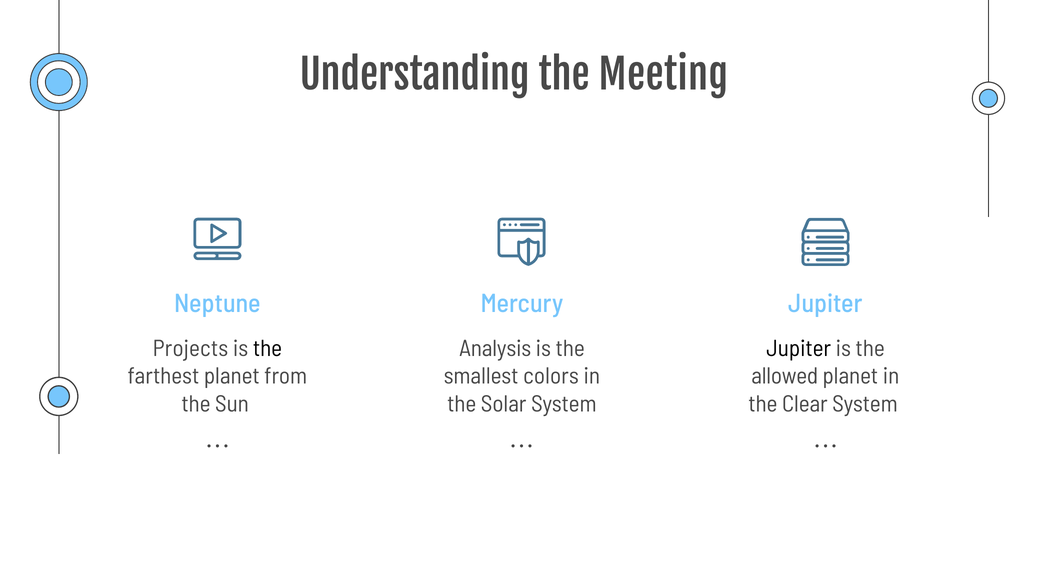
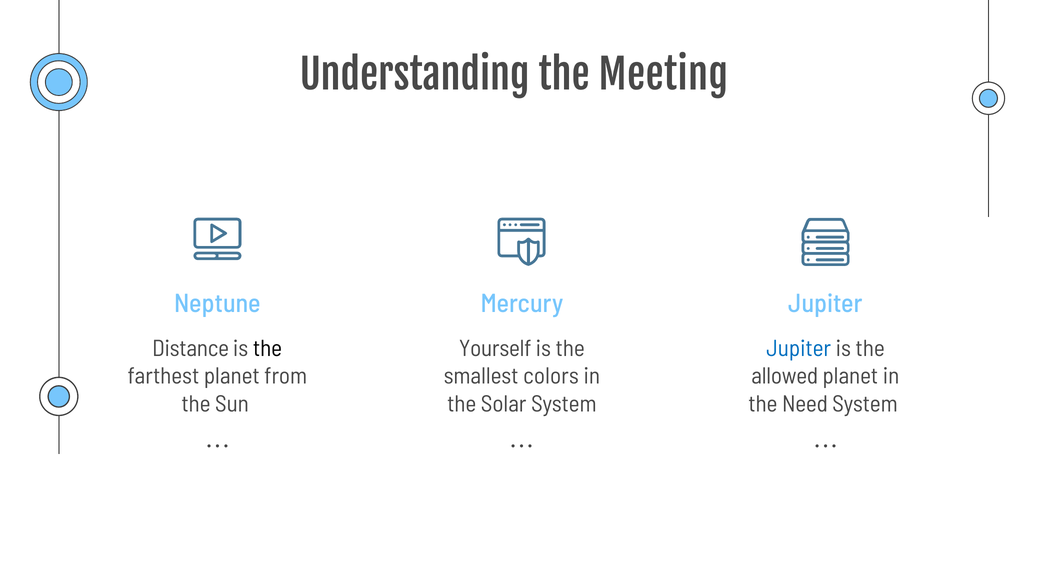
Projects: Projects -> Distance
Analysis: Analysis -> Yourself
Jupiter at (799, 348) colour: black -> blue
Clear: Clear -> Need
